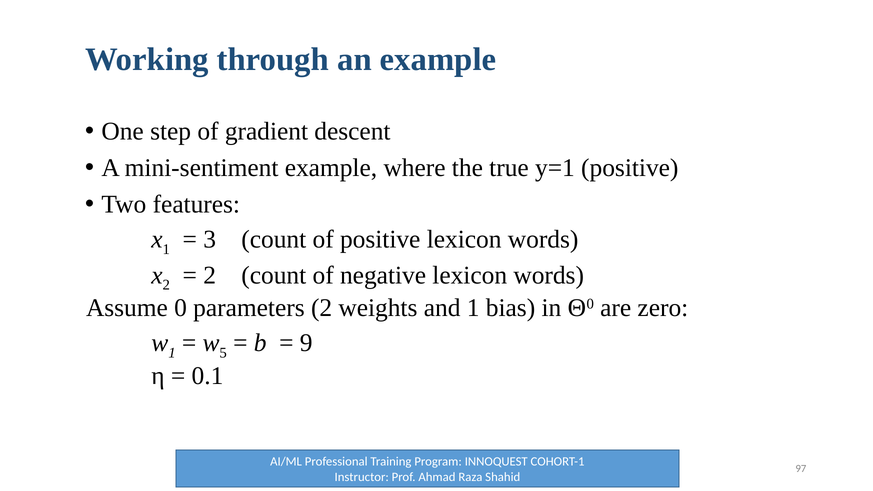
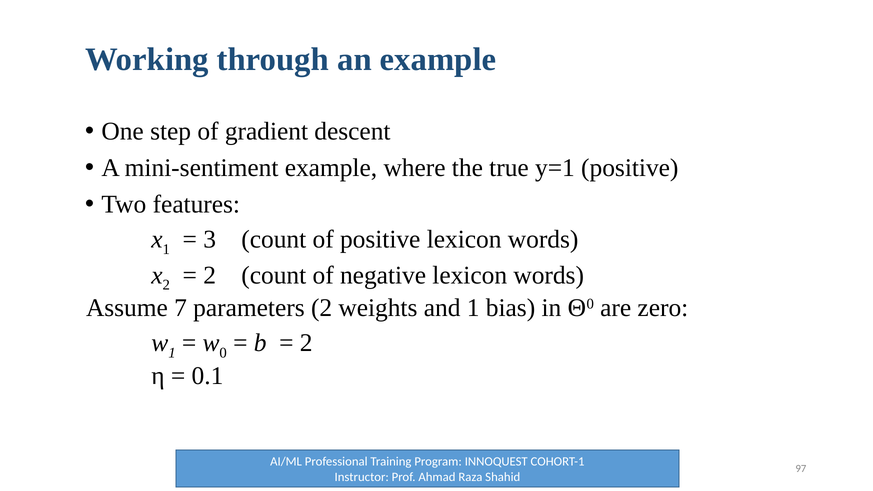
0: 0 -> 7
5: 5 -> 0
9 at (306, 343): 9 -> 2
